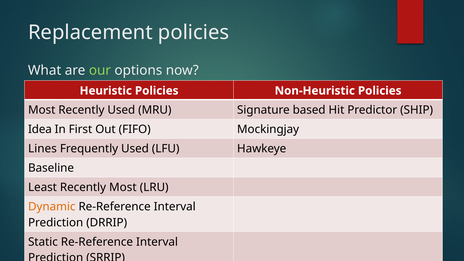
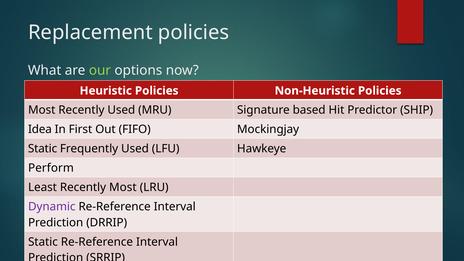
Lines at (42, 149): Lines -> Static
Baseline: Baseline -> Perform
Dynamic colour: orange -> purple
